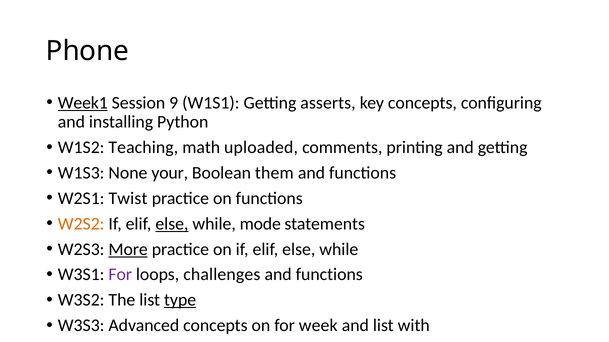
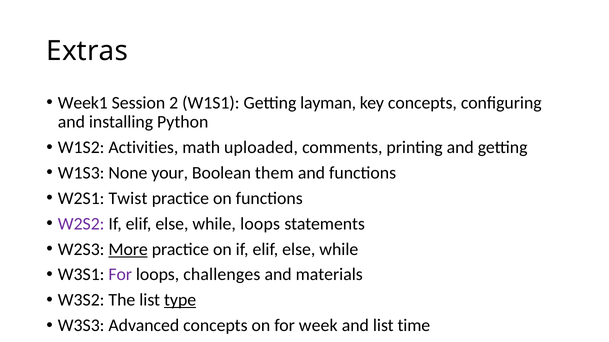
Phone: Phone -> Extras
Week1 underline: present -> none
9: 9 -> 2
asserts: asserts -> layman
Teaching: Teaching -> Activities
W2S2 colour: orange -> purple
else at (172, 224) underline: present -> none
while mode: mode -> loops
functions at (329, 275): functions -> materials
with: with -> time
